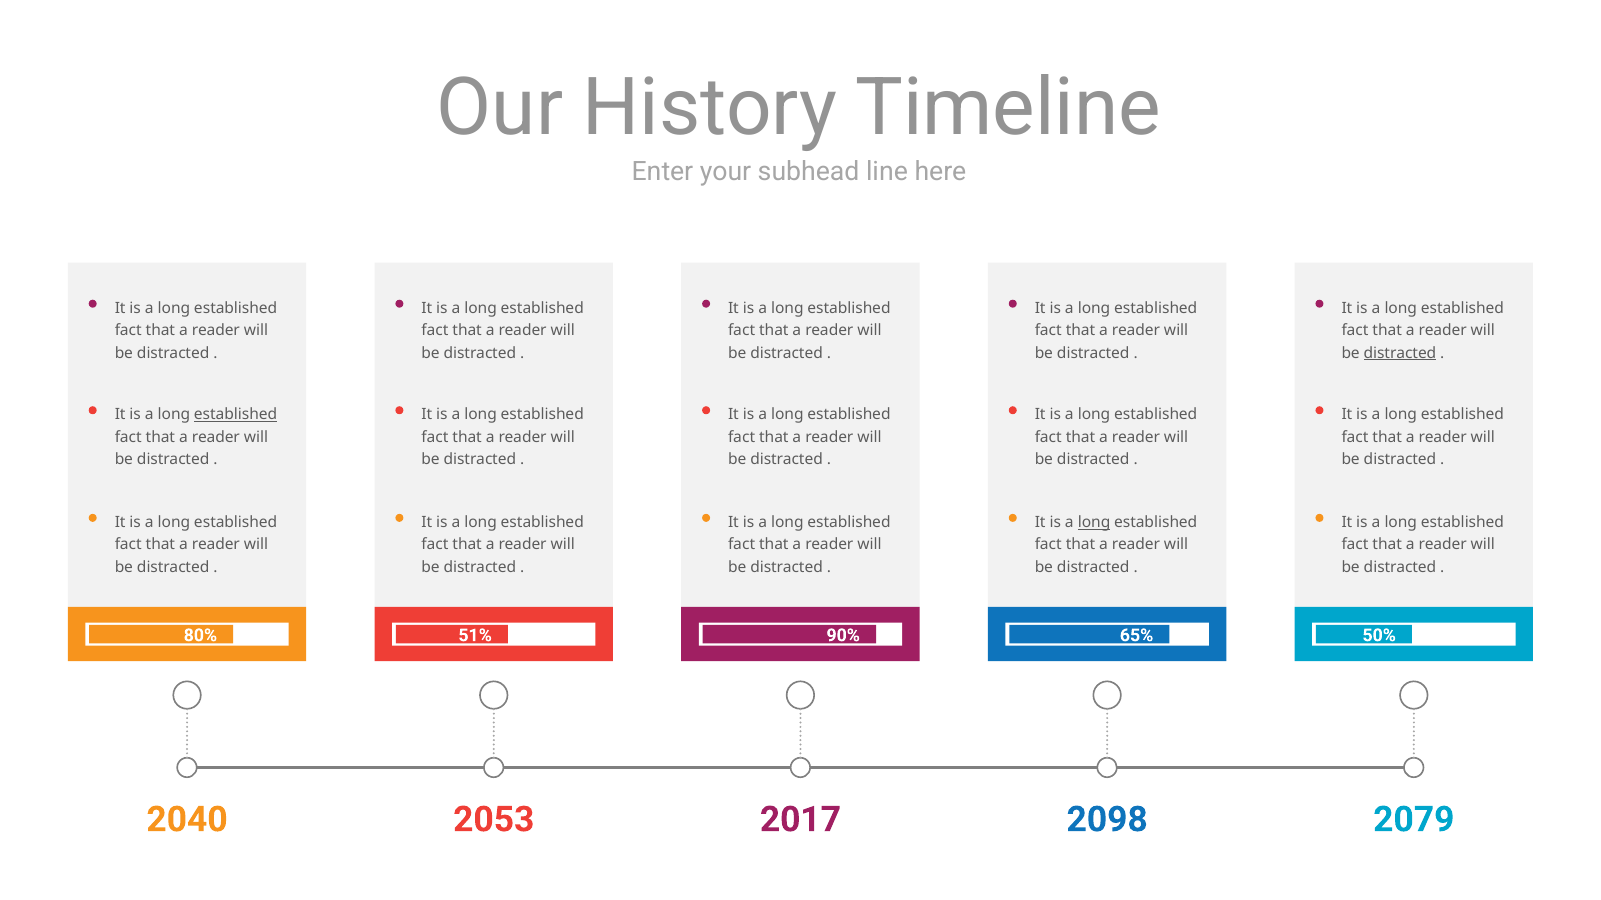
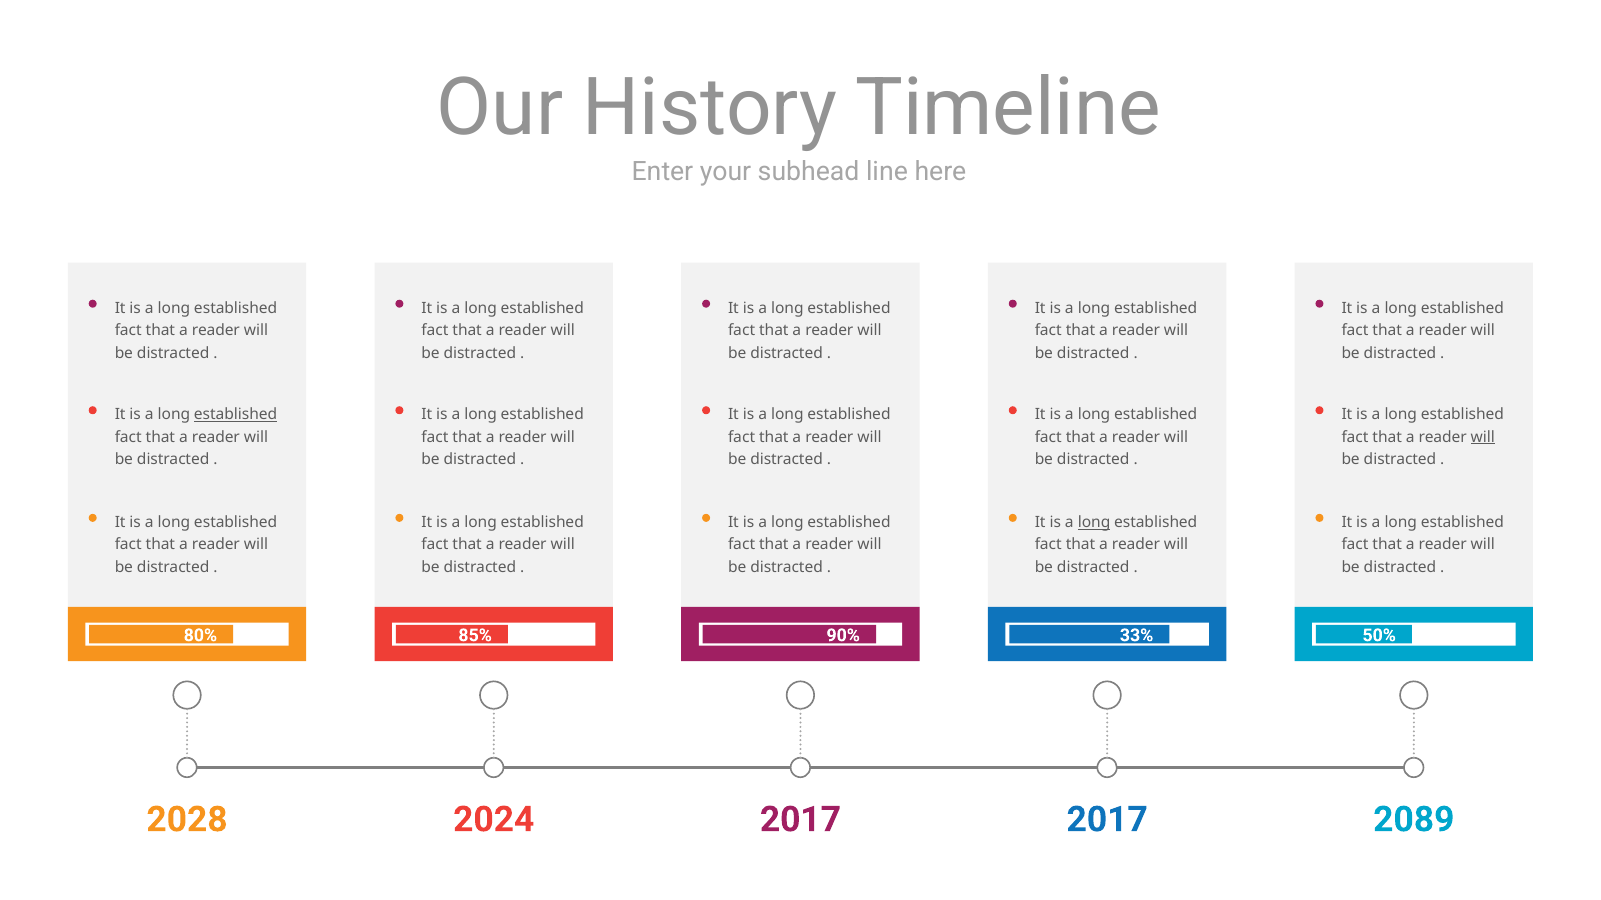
distracted at (1400, 353) underline: present -> none
will at (1483, 437) underline: none -> present
51%: 51% -> 85%
65%: 65% -> 33%
2040: 2040 -> 2028
2053: 2053 -> 2024
2098 at (1107, 820): 2098 -> 2017
2079: 2079 -> 2089
